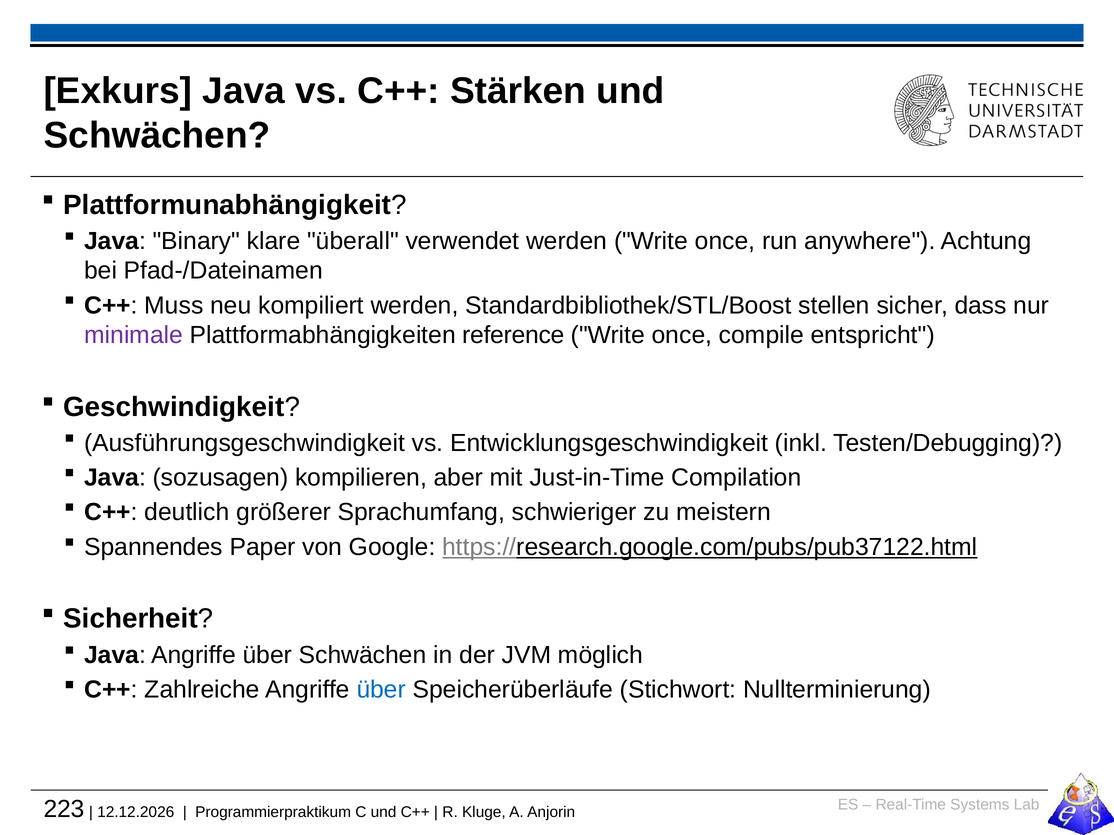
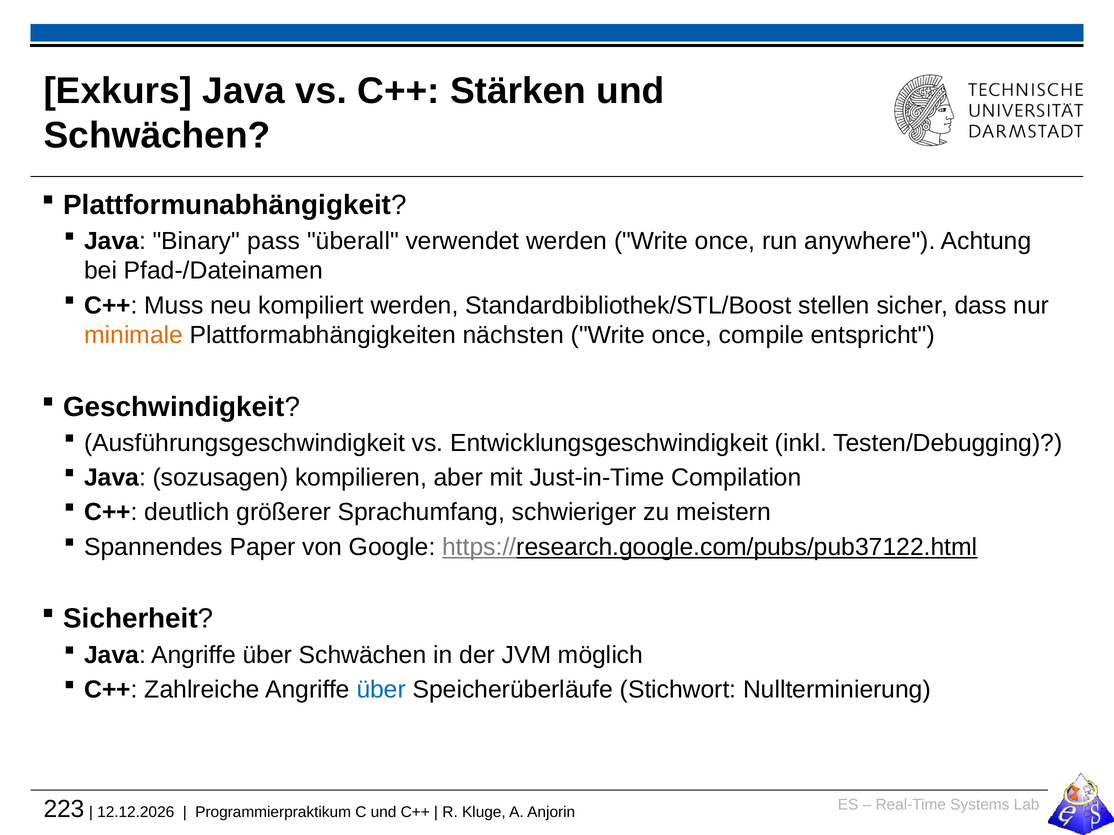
klare: klare -> pass
minimale colour: purple -> orange
reference: reference -> nächsten
